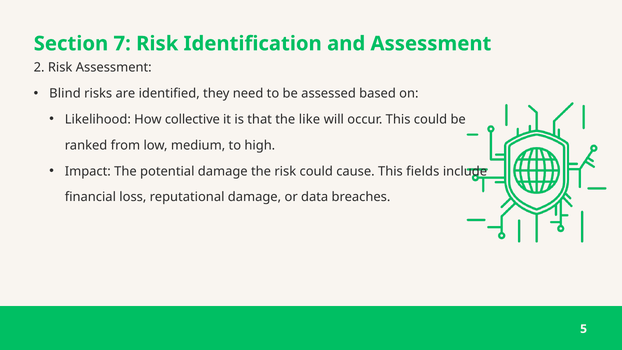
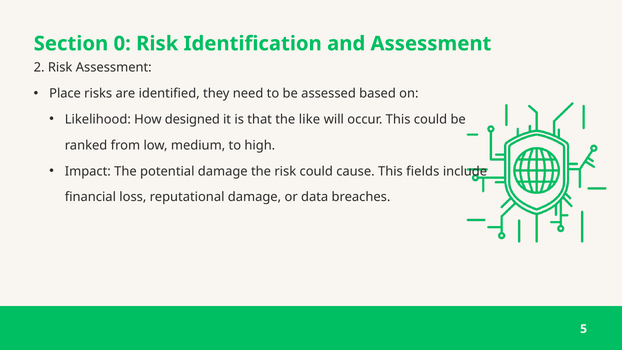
7: 7 -> 0
Blind: Blind -> Place
collective: collective -> designed
